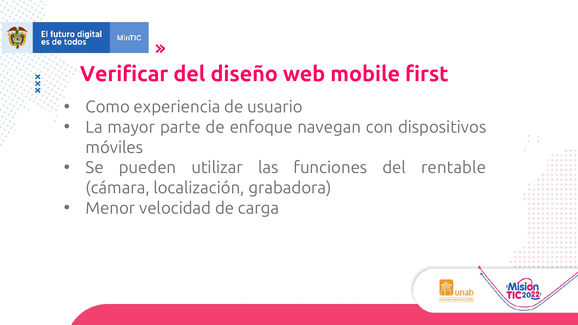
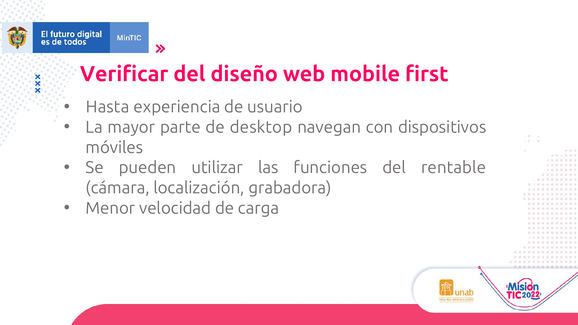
Como: Como -> Hasta
enfoque: enfoque -> desktop
